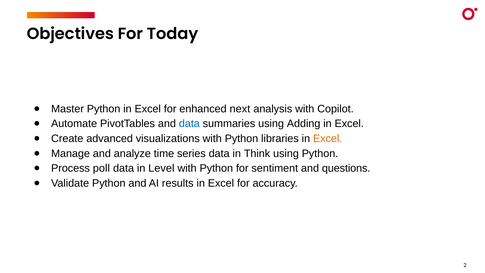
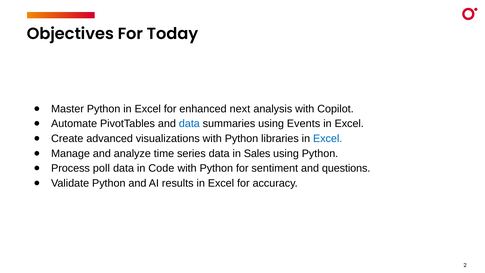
Adding: Adding -> Events
Excel at (328, 139) colour: orange -> blue
Think: Think -> Sales
Level: Level -> Code
